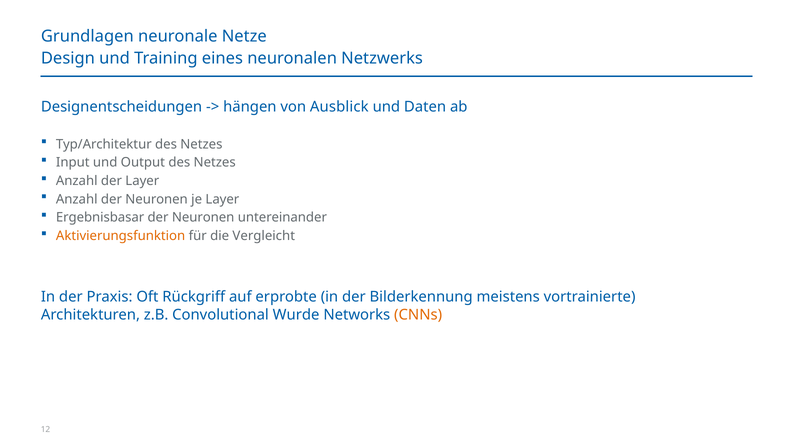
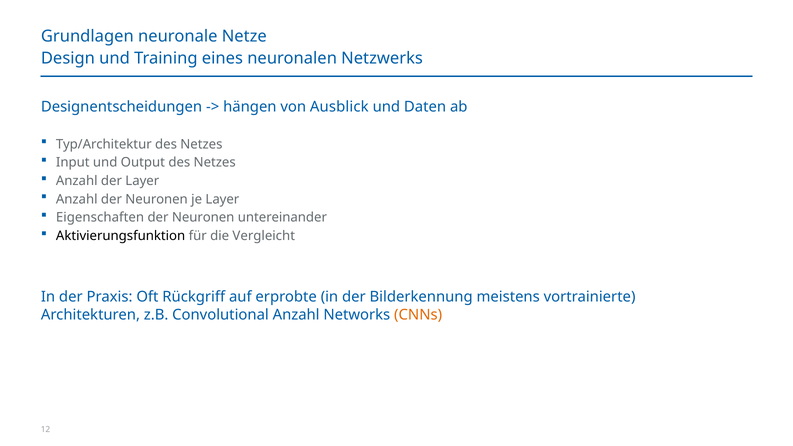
Ergebnisbasar: Ergebnisbasar -> Eigenschaften
Aktivierungsfunktion colour: orange -> black
Convolutional Wurde: Wurde -> Anzahl
